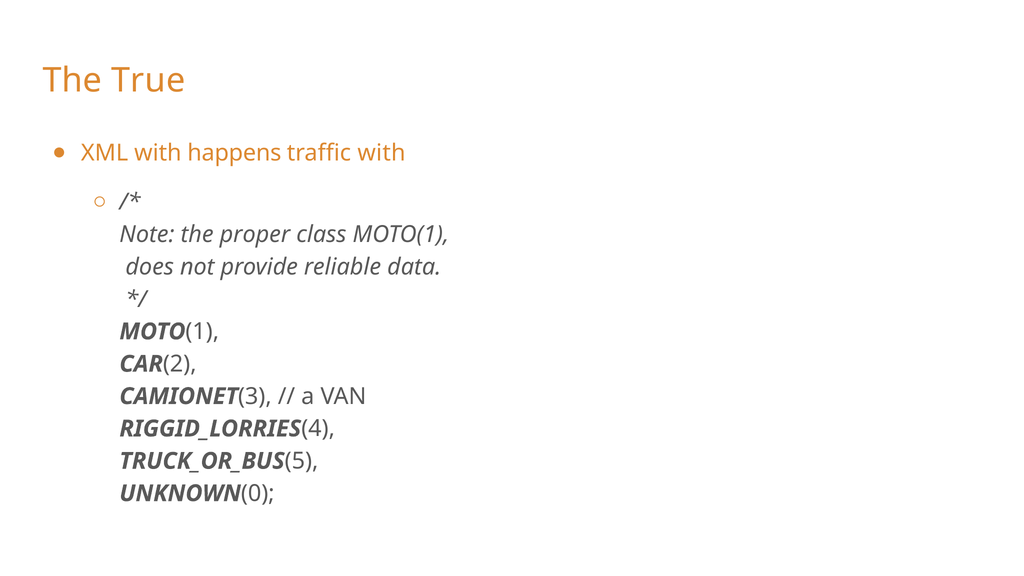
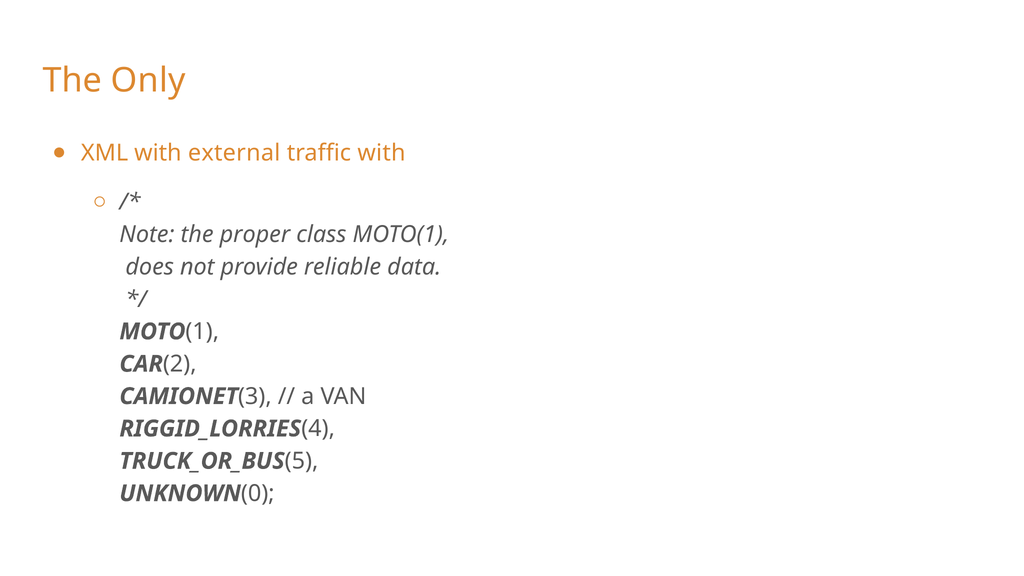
True: True -> Only
happens: happens -> external
